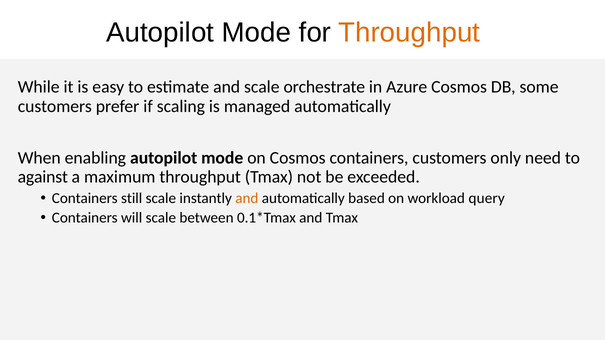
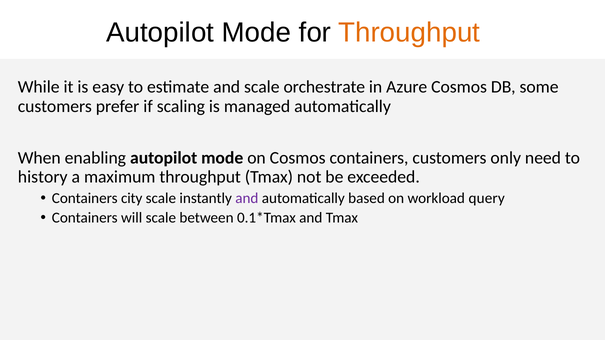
against: against -> history
still: still -> city
and at (247, 198) colour: orange -> purple
